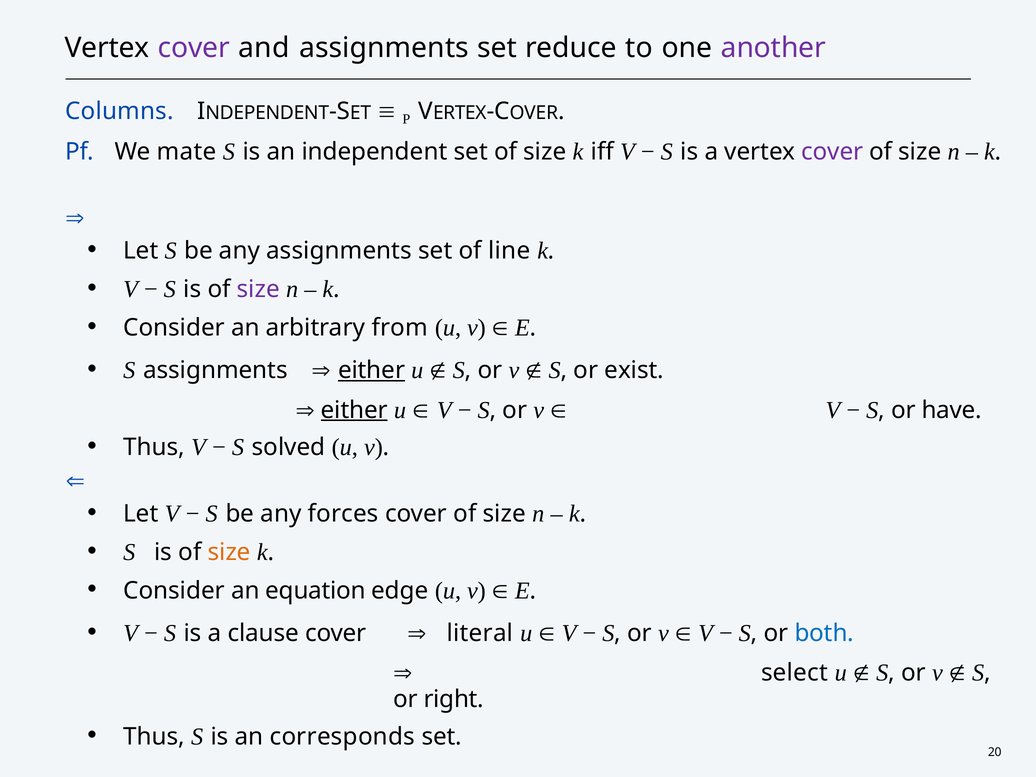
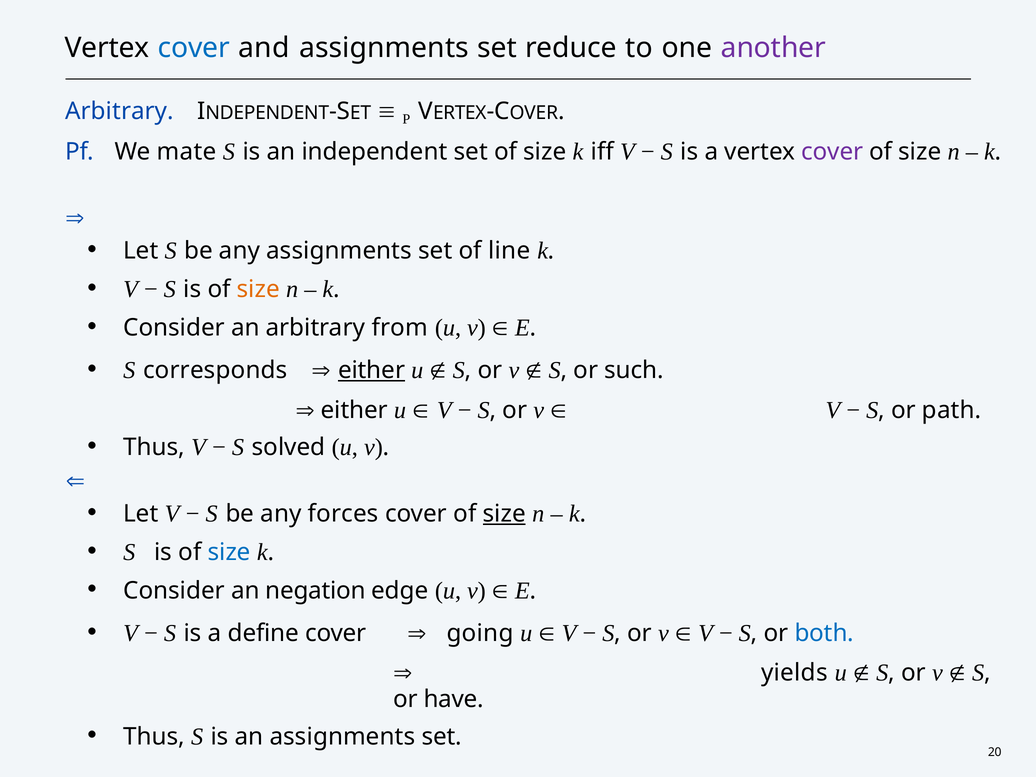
cover at (194, 48) colour: purple -> blue
Columns at (119, 111): Columns -> Arbitrary
size at (258, 289) colour: purple -> orange
S assignments: assignments -> corresponds
exist: exist -> such
either at (354, 410) underline: present -> none
have: have -> path
size at (504, 514) underline: none -> present
size at (229, 552) colour: orange -> blue
equation: equation -> negation
clause: clause -> define
literal: literal -> going
select: select -> yields
right: right -> have
an corresponds: corresponds -> assignments
